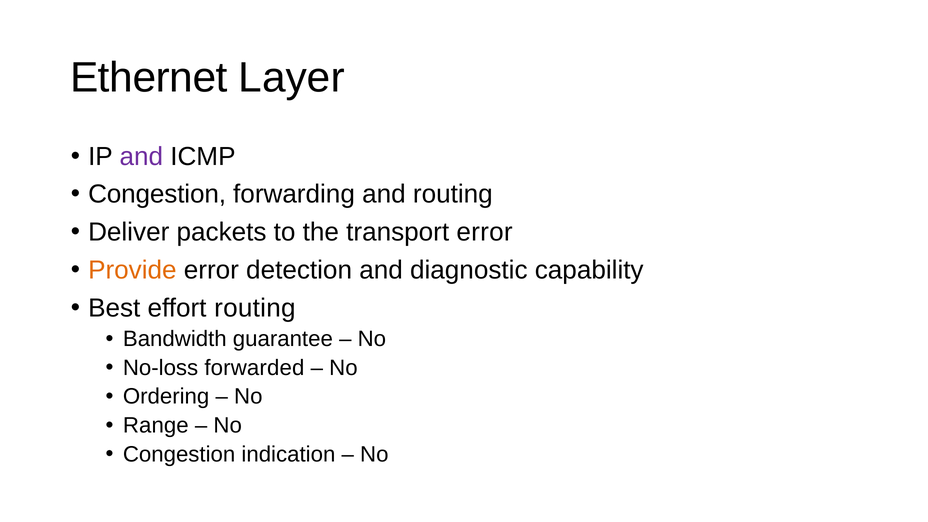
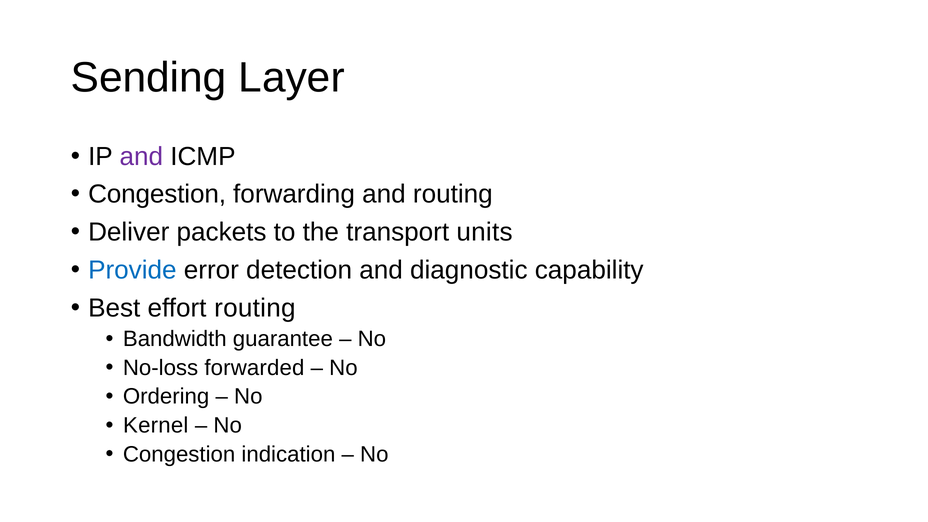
Ethernet: Ethernet -> Sending
transport error: error -> units
Provide colour: orange -> blue
Range: Range -> Kernel
